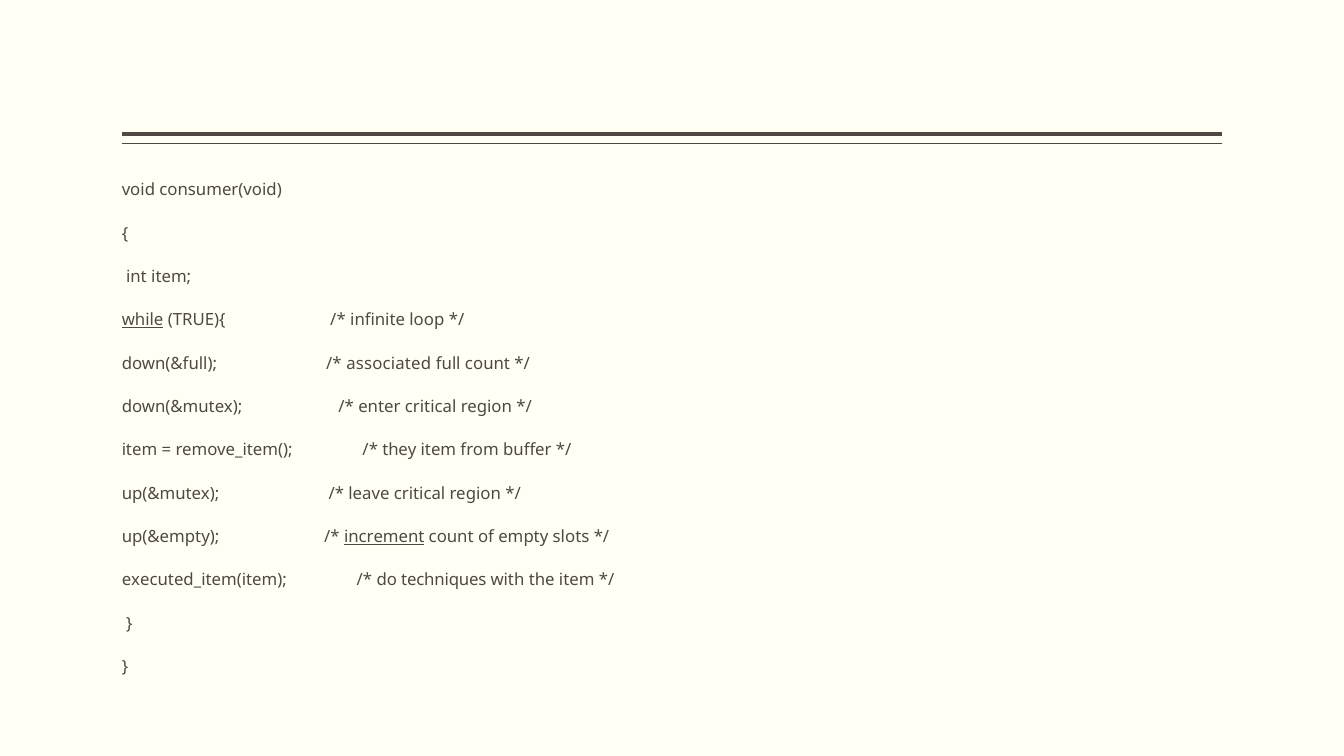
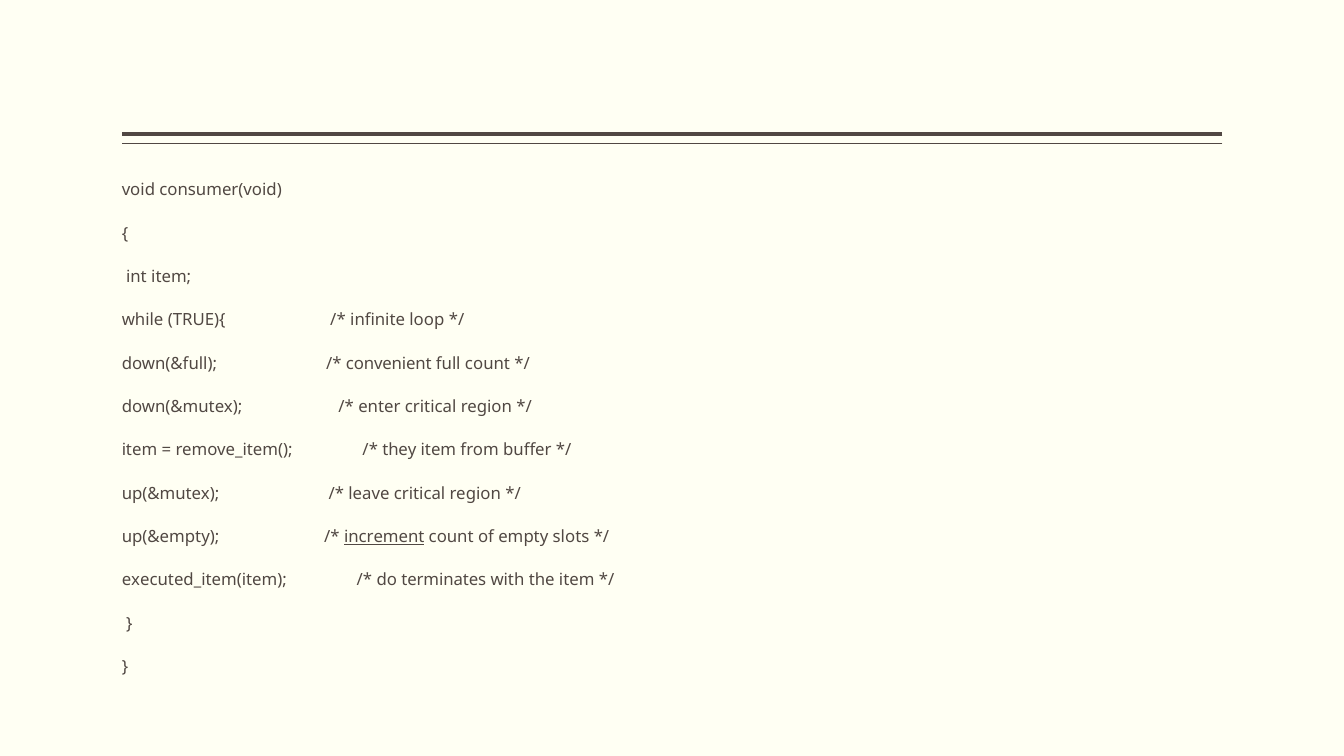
while underline: present -> none
associated: associated -> convenient
techniques: techniques -> terminates
